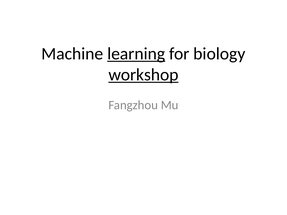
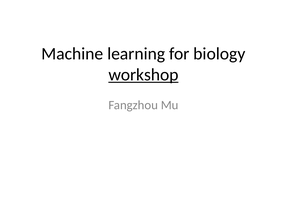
learning underline: present -> none
